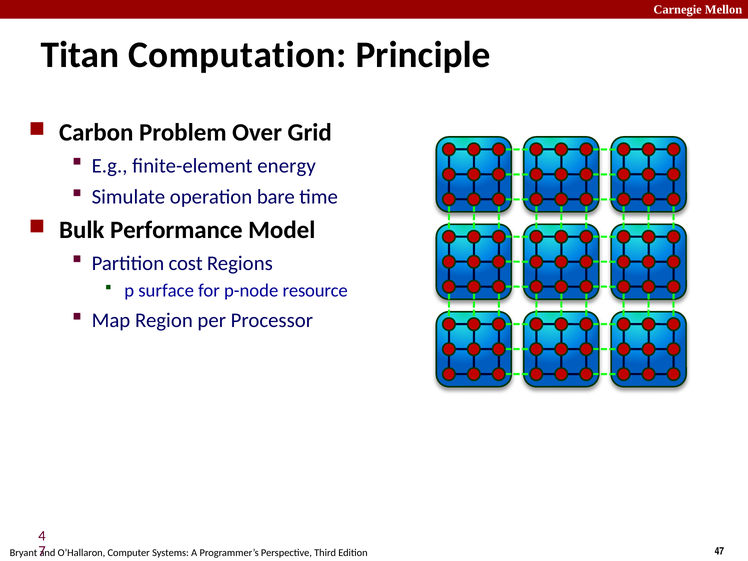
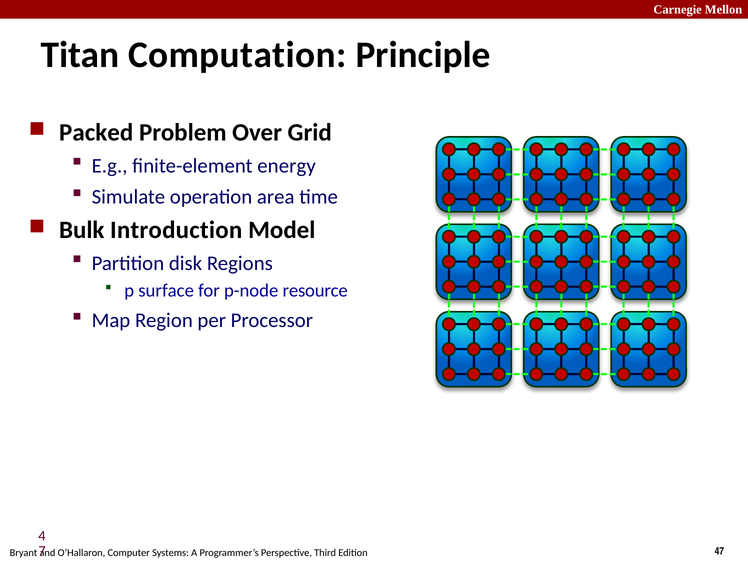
Carbon: Carbon -> Packed
bare: bare -> area
Performance: Performance -> Introduction
cost: cost -> disk
